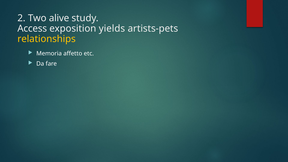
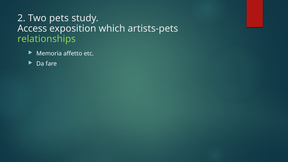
alive: alive -> pets
yields: yields -> which
relationships colour: yellow -> light green
